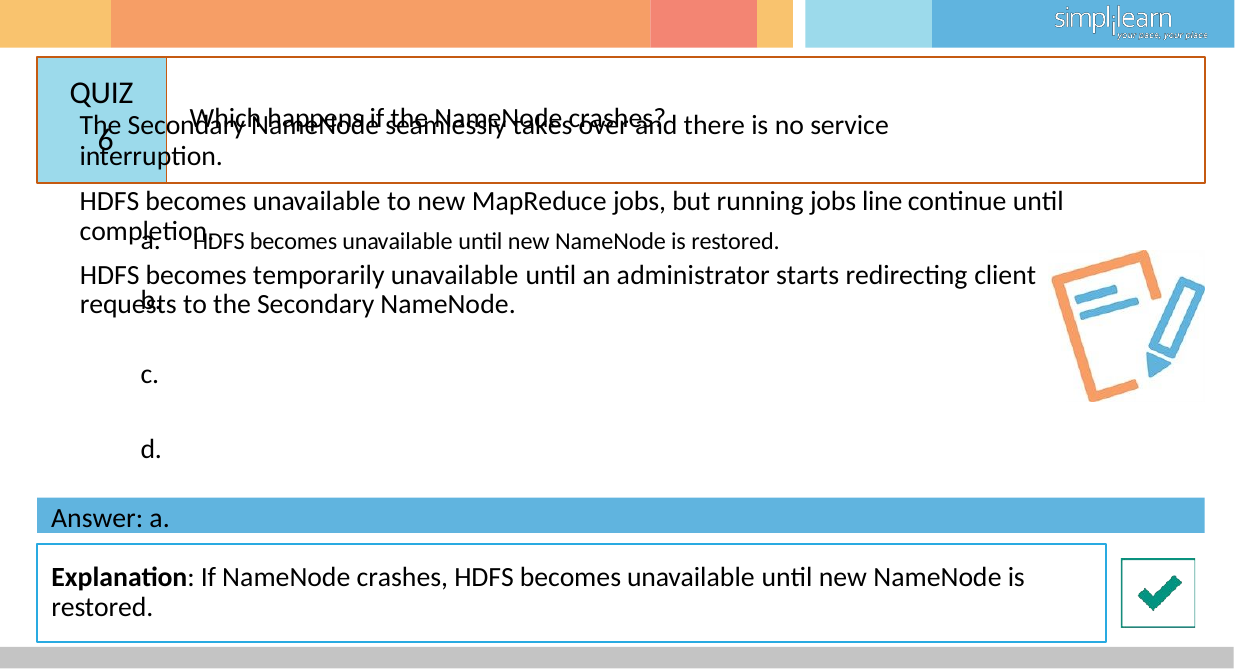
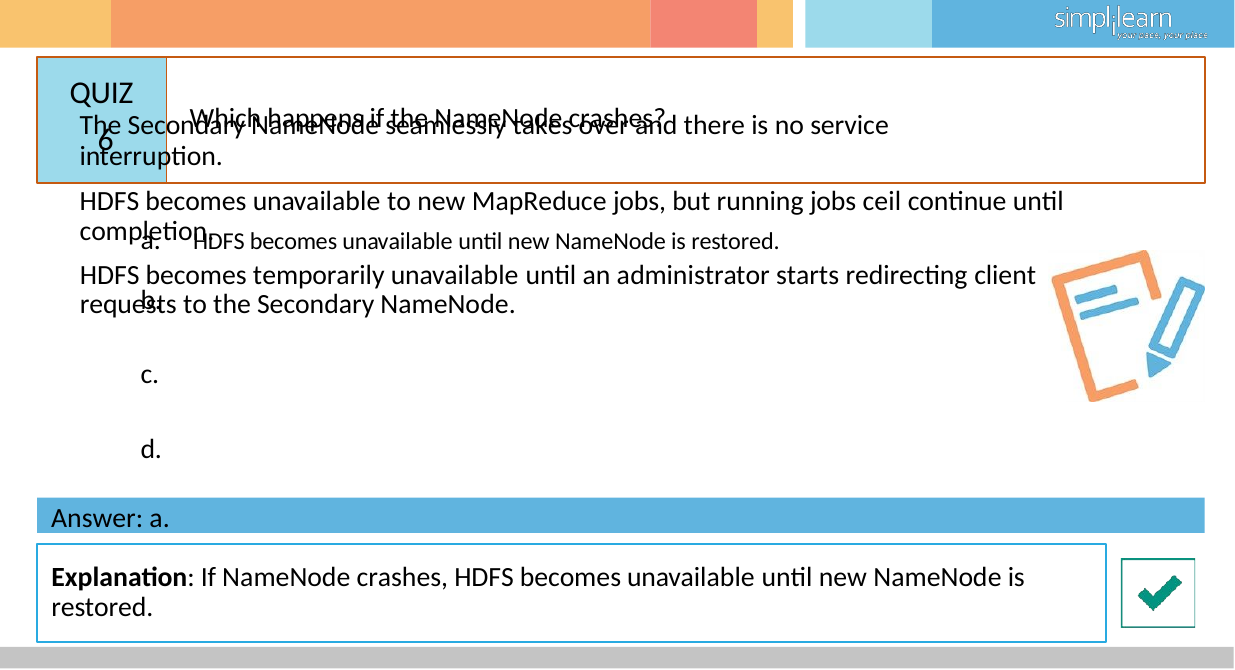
line: line -> ceil
